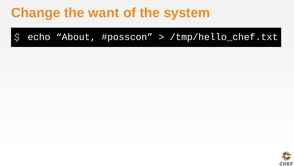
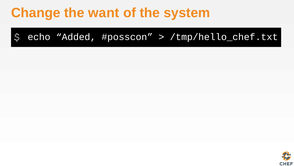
About: About -> Added
